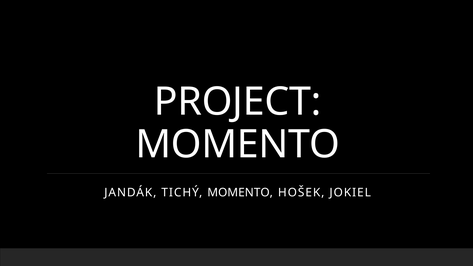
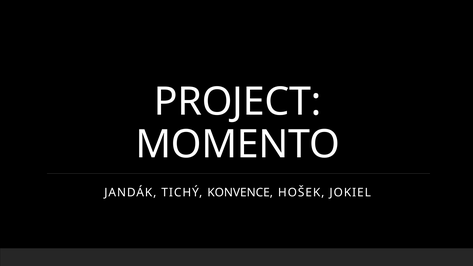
TICHÝ MOMENTO: MOMENTO -> KONVENCE
